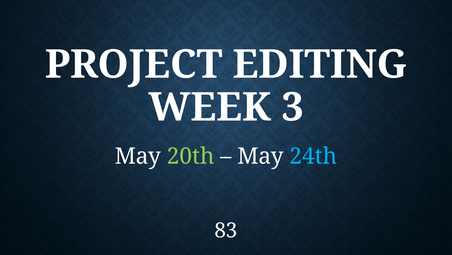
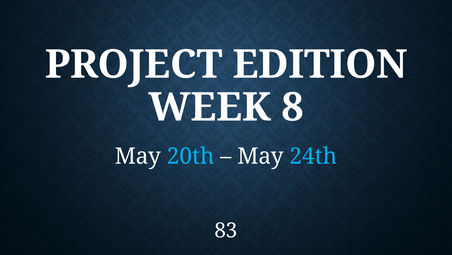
EDITING: EDITING -> EDITION
3: 3 -> 8
20th colour: light green -> light blue
